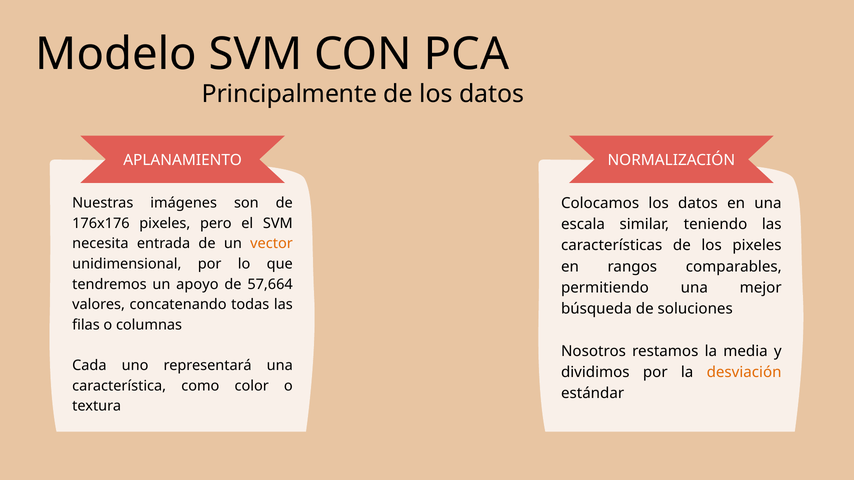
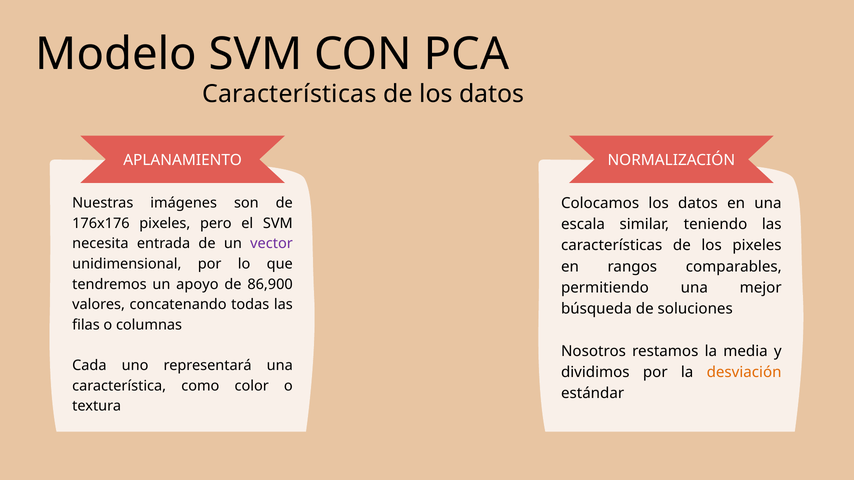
Principalmente at (290, 94): Principalmente -> Características
vector colour: orange -> purple
57,664: 57,664 -> 86,900
